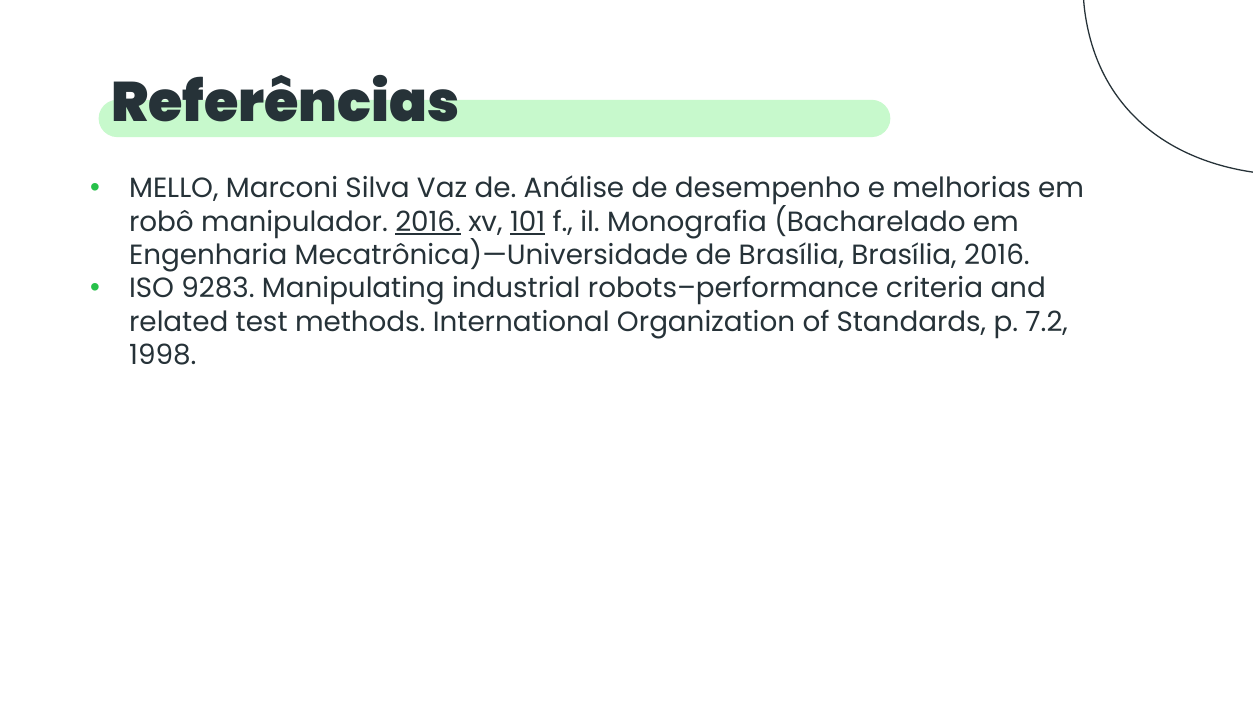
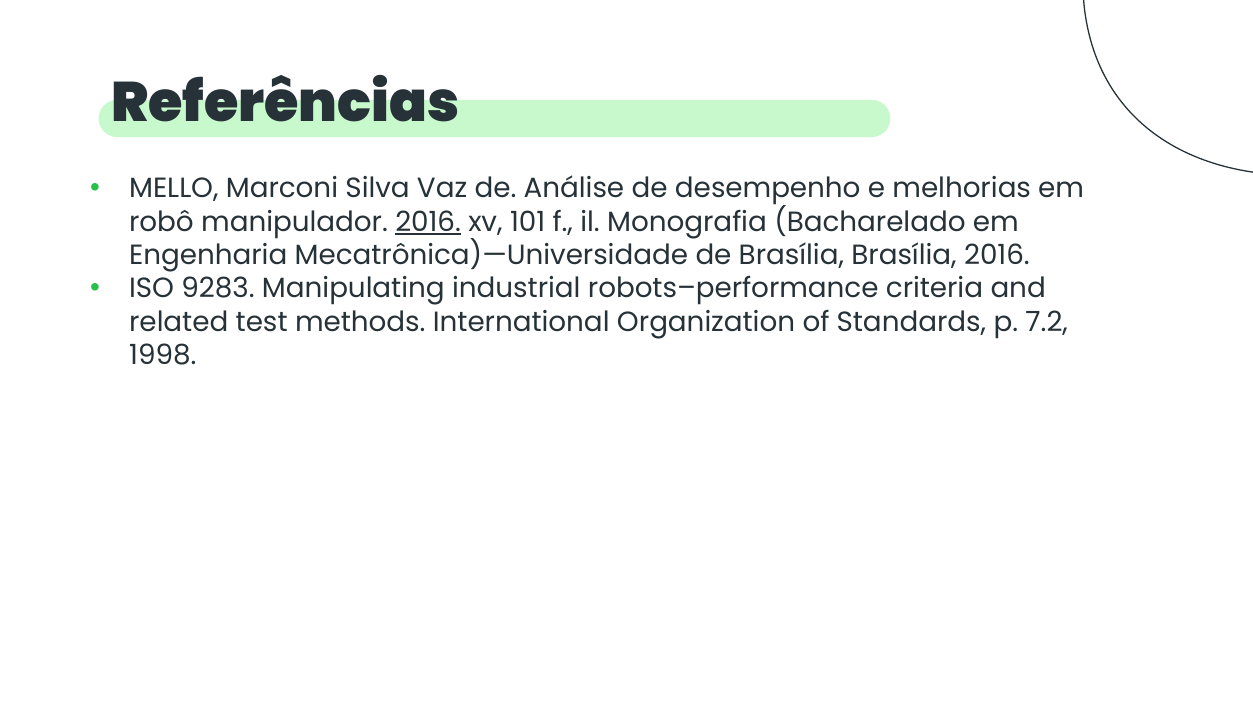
101 underline: present -> none
